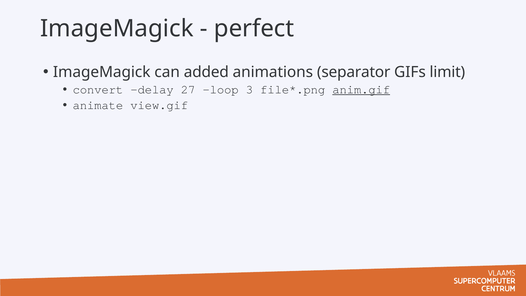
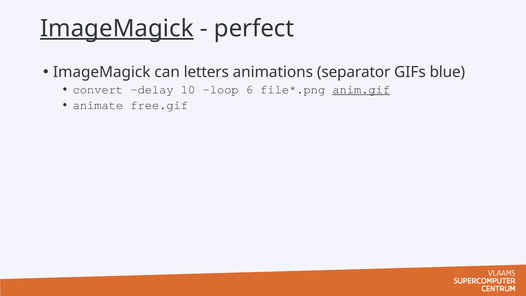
ImageMagick at (117, 28) underline: none -> present
added: added -> letters
limit: limit -> blue
27: 27 -> 10
3: 3 -> 6
view.gif: view.gif -> free.gif
